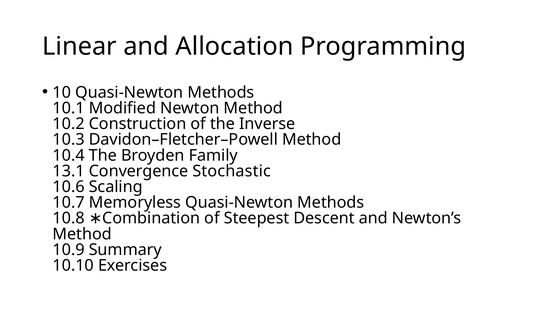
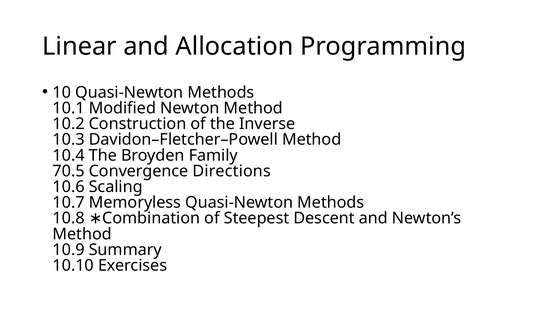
13.1: 13.1 -> 70.5
Stochastic: Stochastic -> Directions
